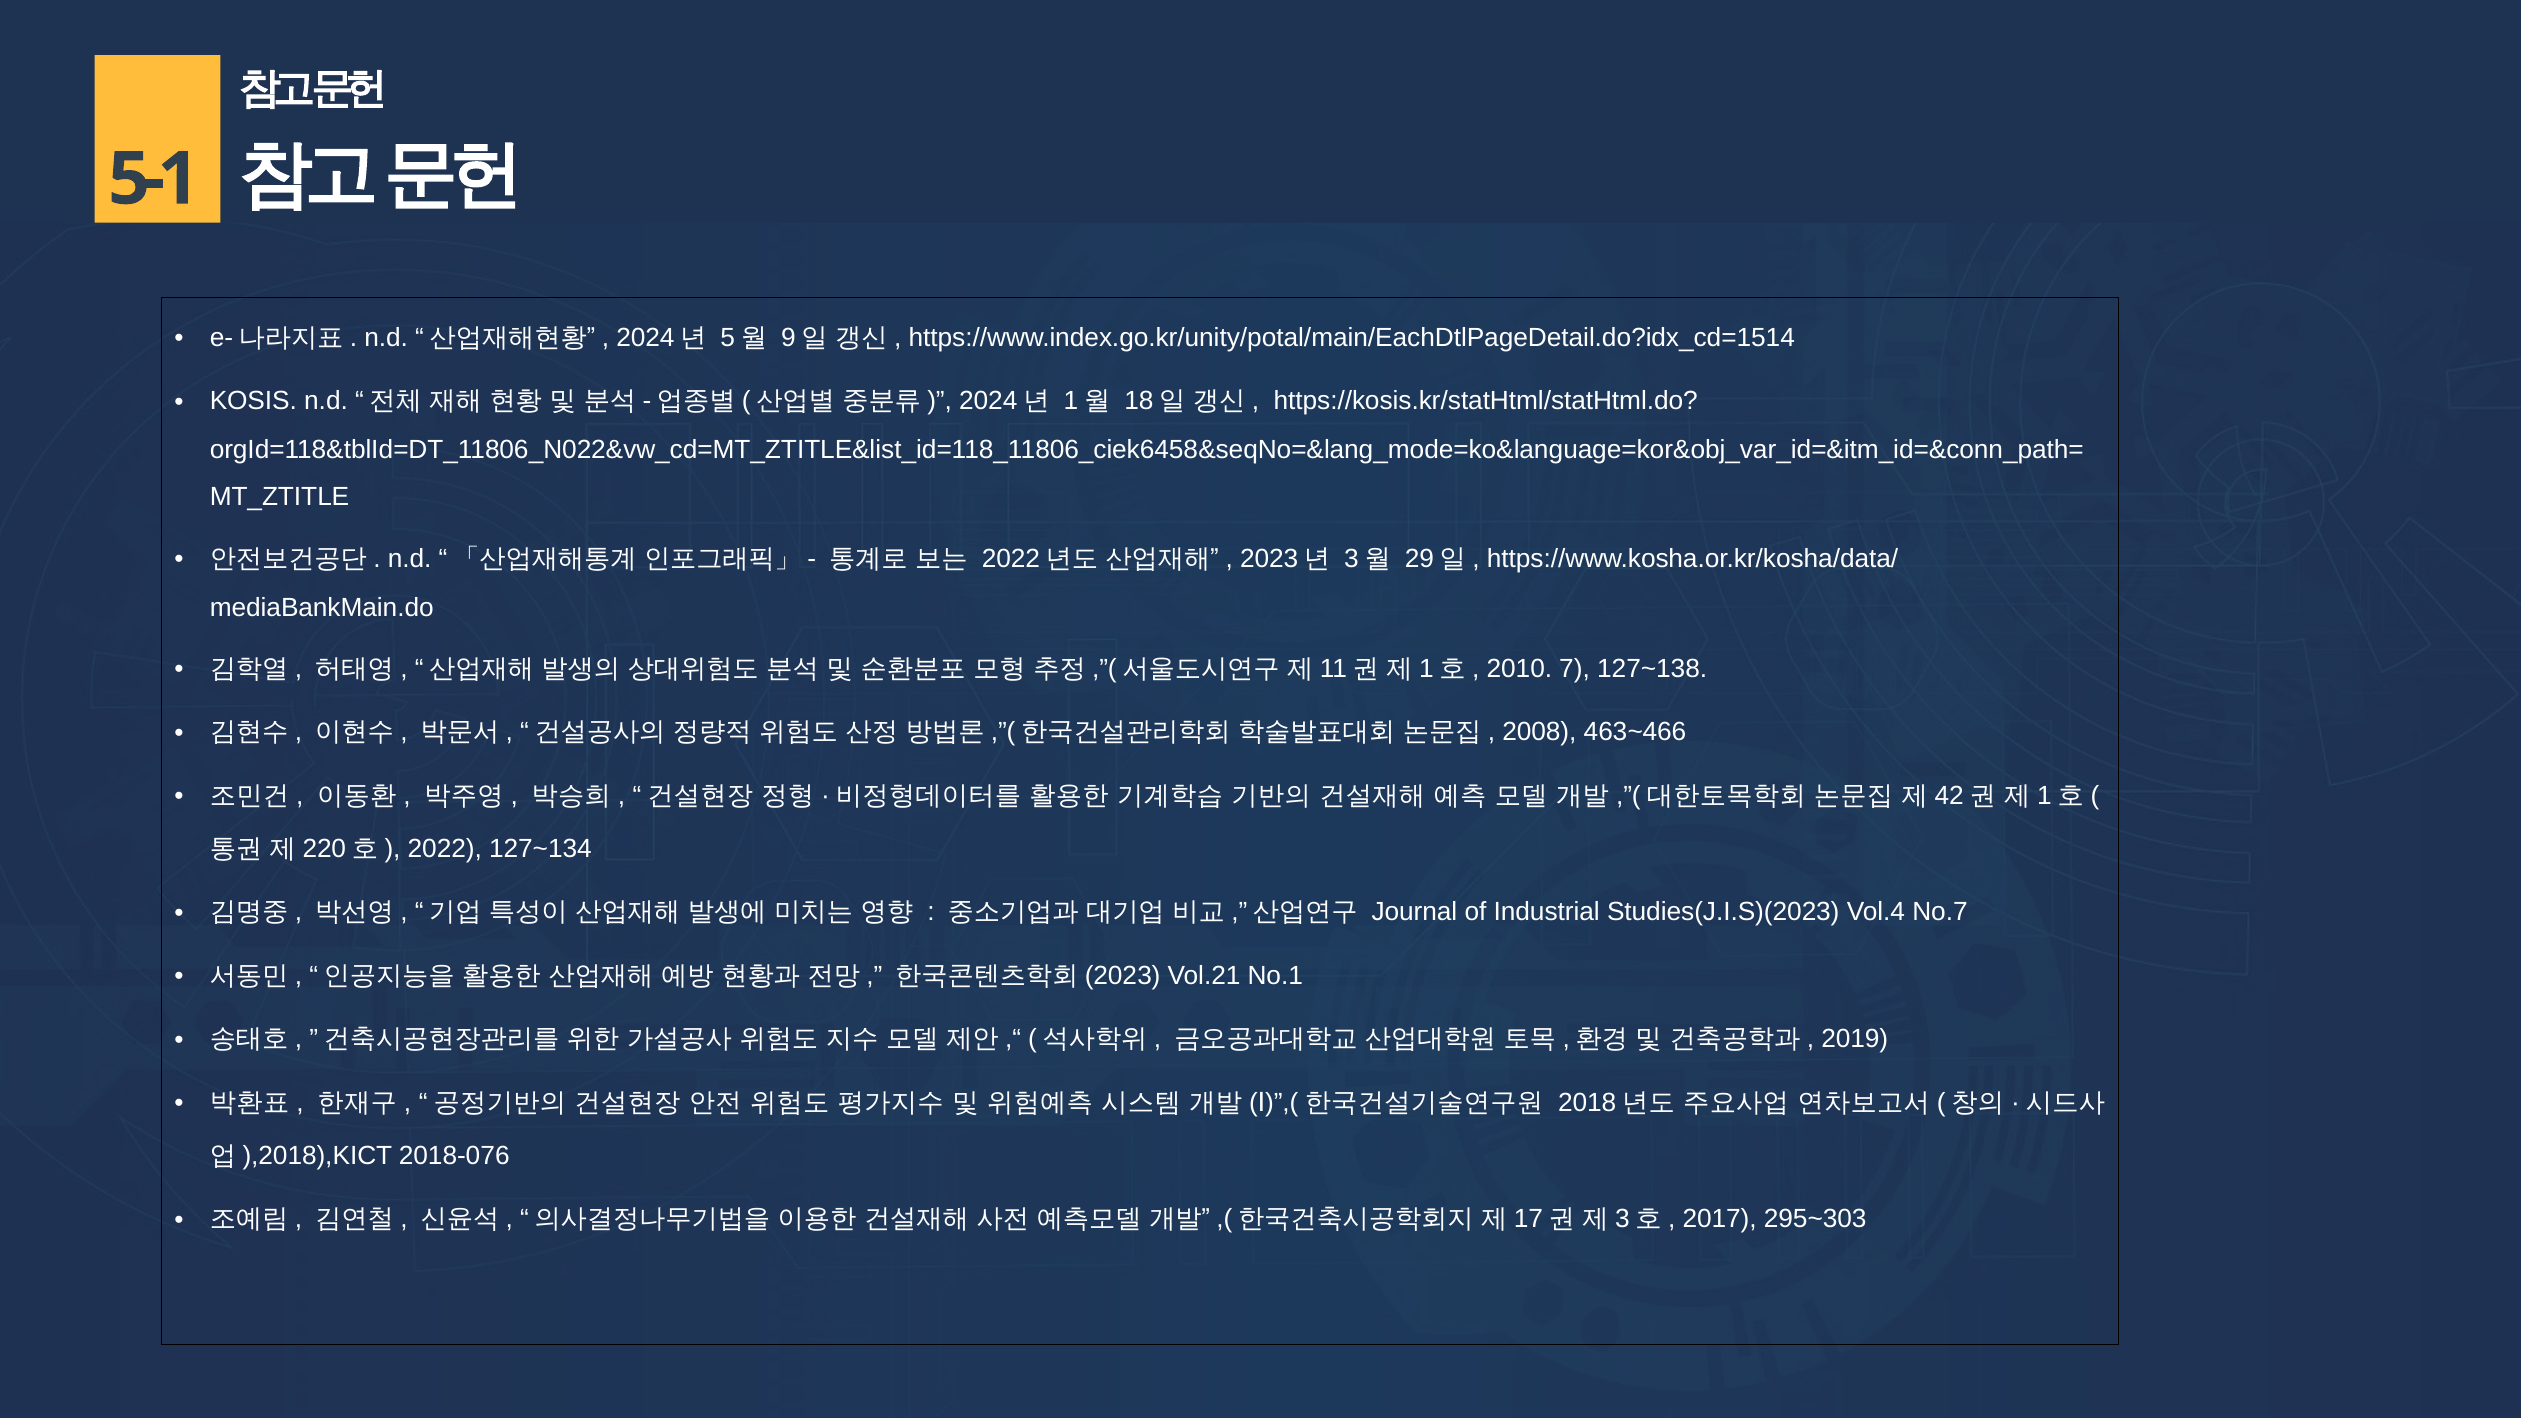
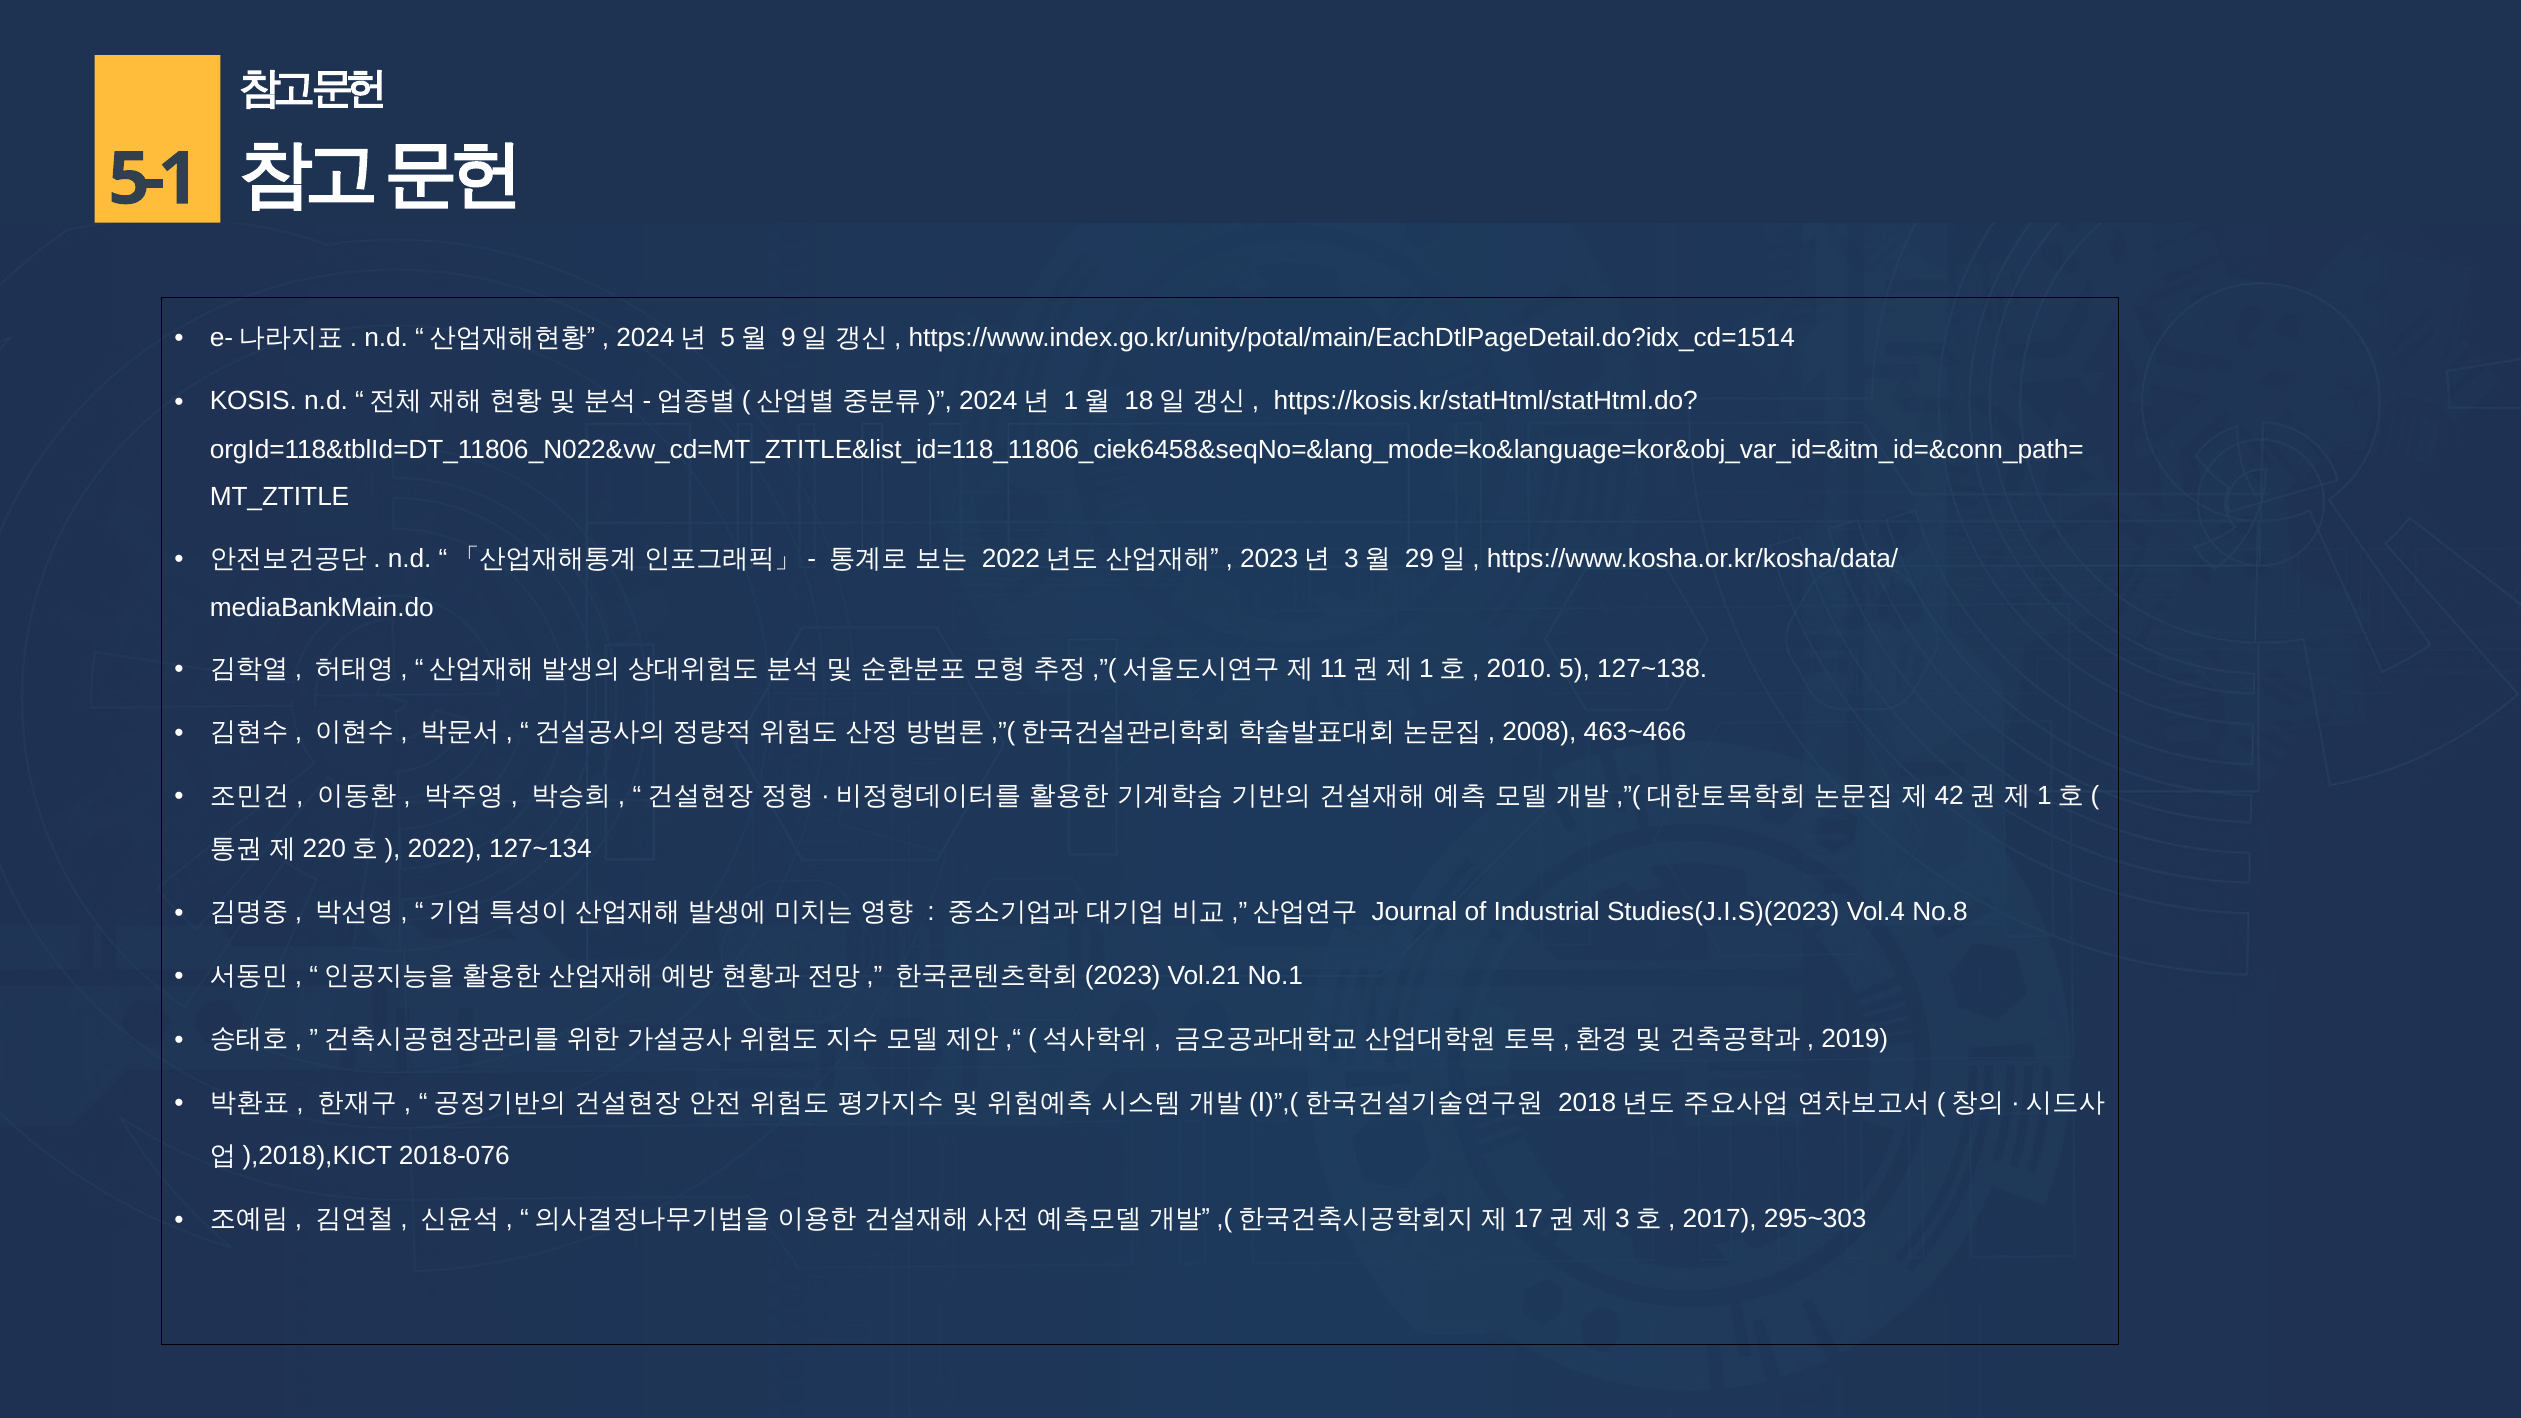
7: 7 -> 5
No.7: No.7 -> No.8
